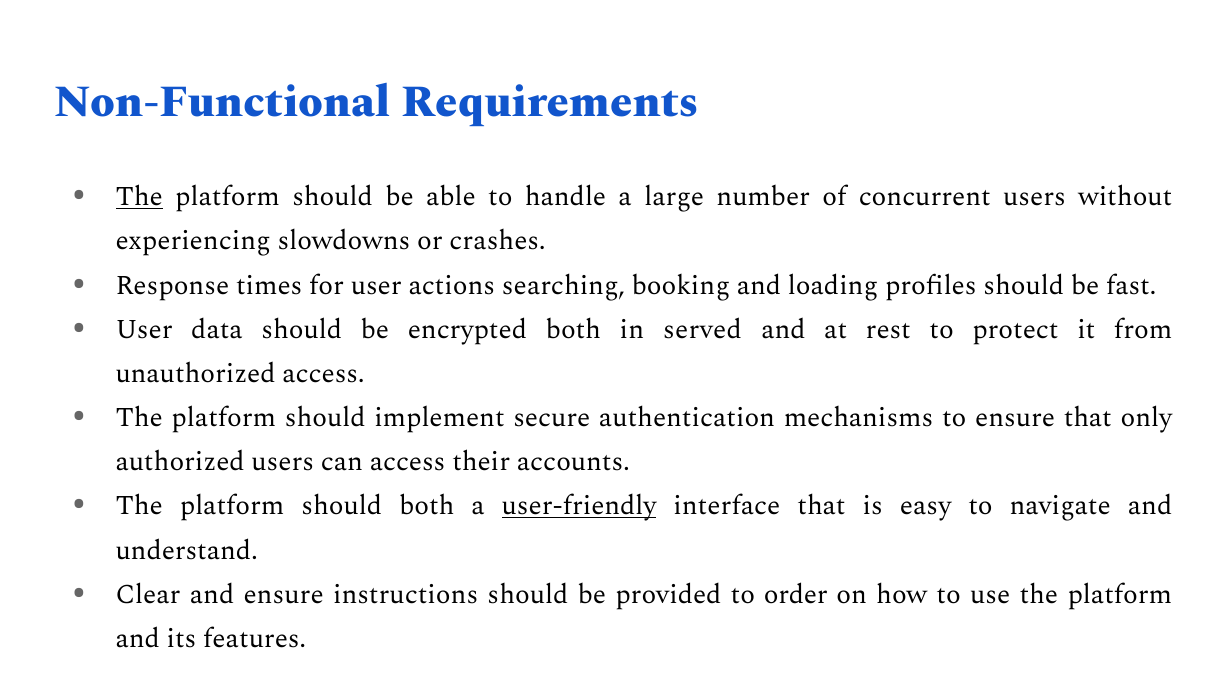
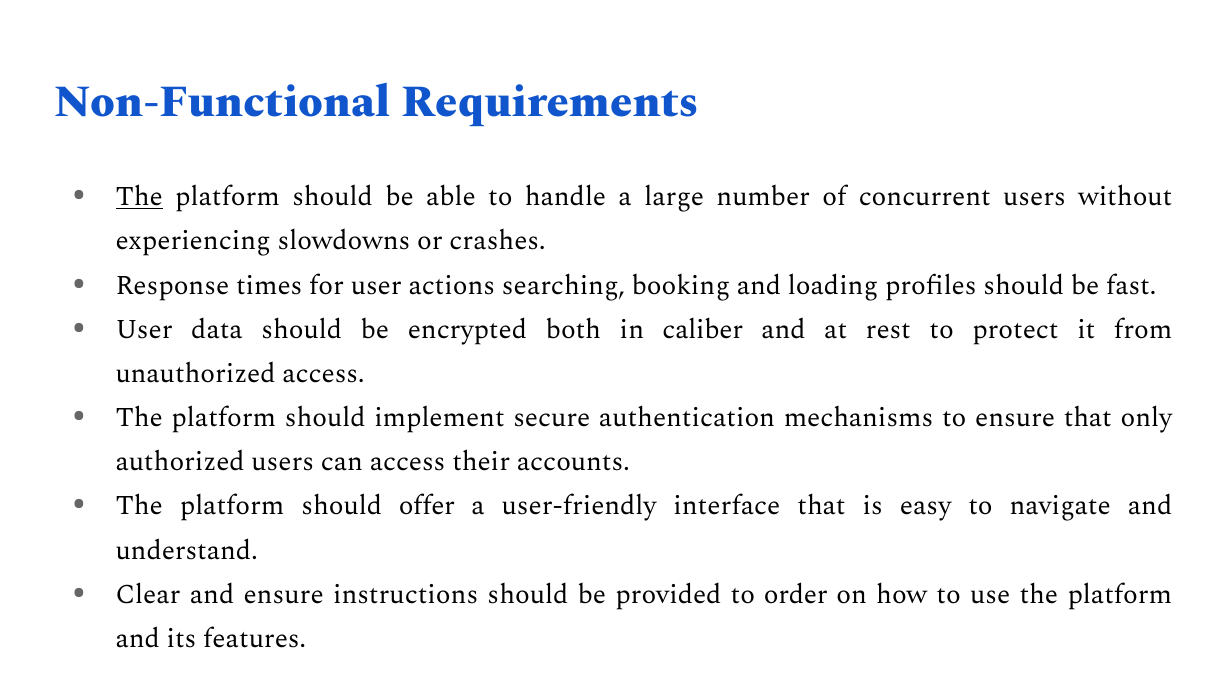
served: served -> caliber
should both: both -> offer
user-friendly underline: present -> none
